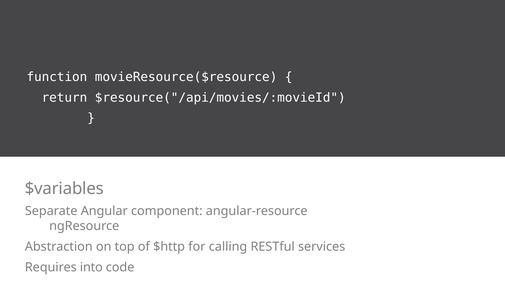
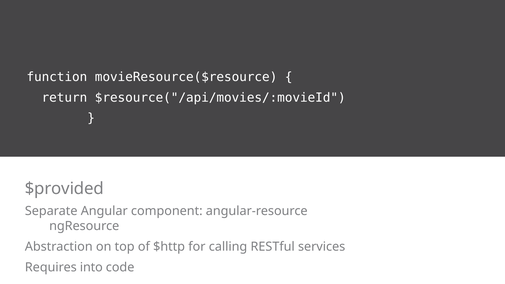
$variables: $variables -> $provided
